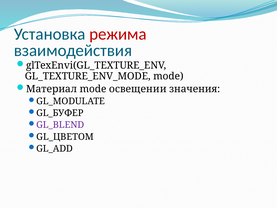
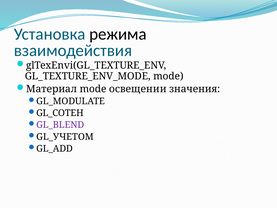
режима colour: red -> black
GL_БУФЕР: GL_БУФЕР -> GL_СОТЕН
GL_ЦВЕТОМ: GL_ЦВЕТОМ -> GL_УЧЕТОМ
